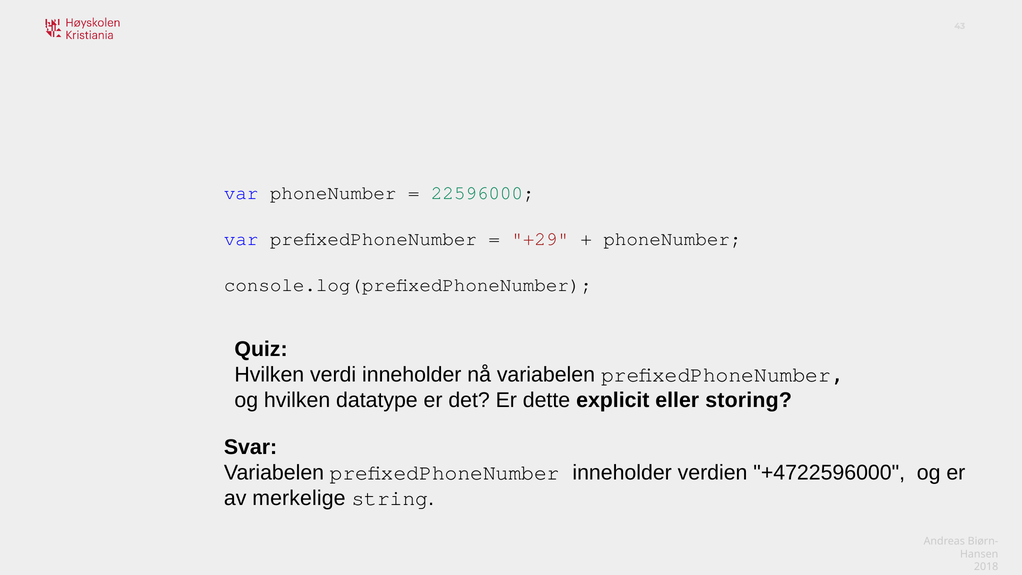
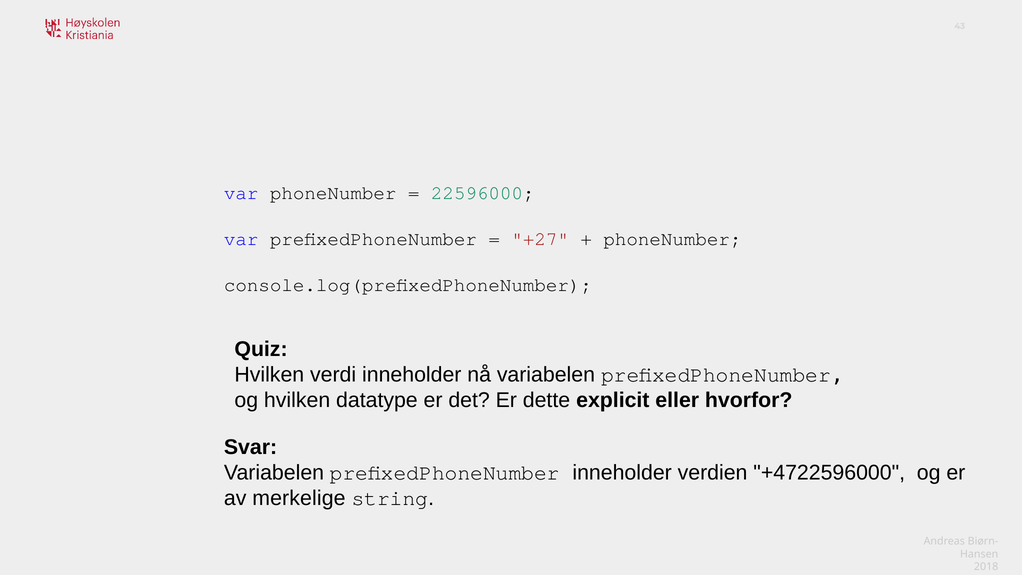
+29: +29 -> +27
storing: storing -> hvorfor
